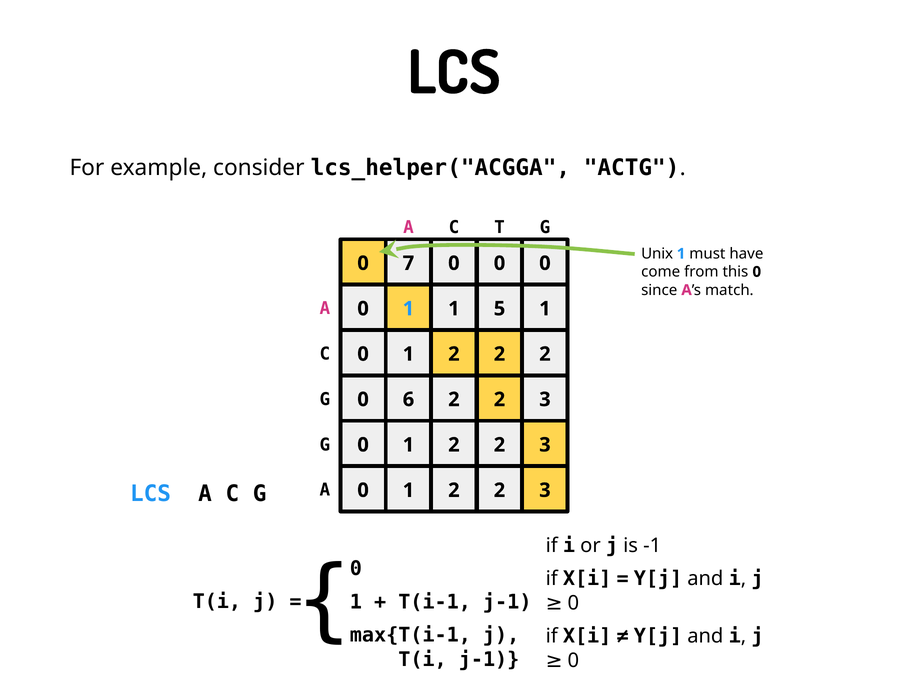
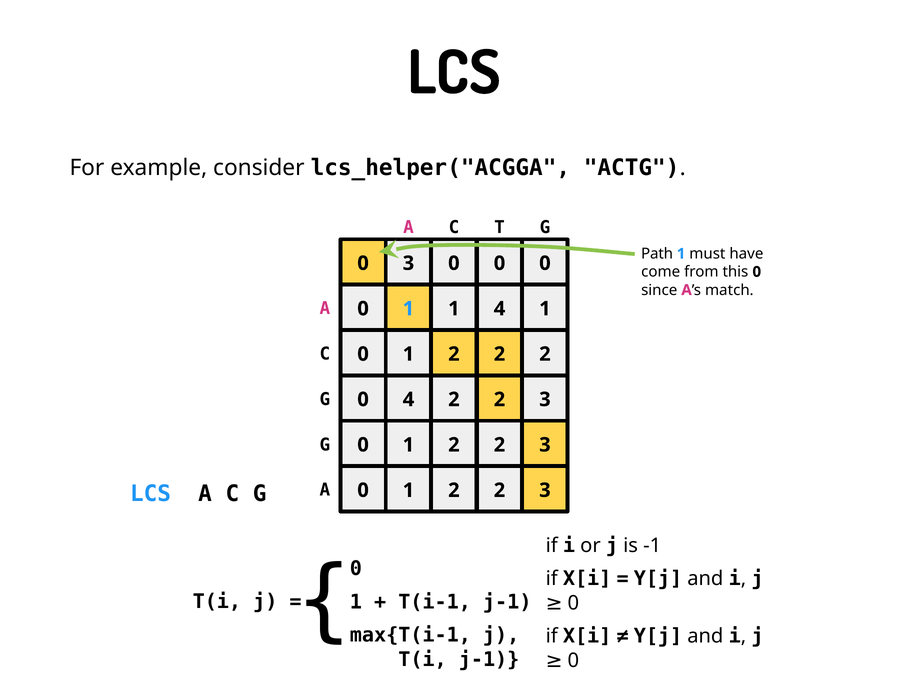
Unix: Unix -> Path
0 7: 7 -> 3
1 5: 5 -> 4
0 6: 6 -> 4
